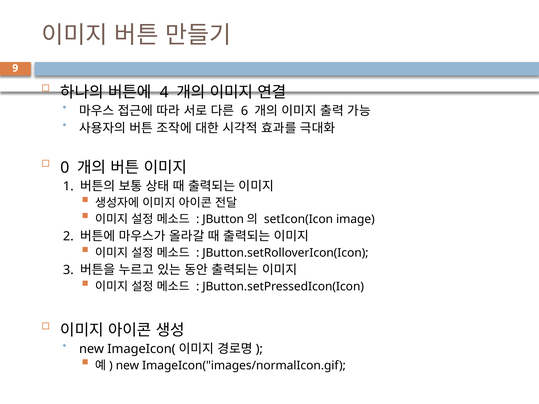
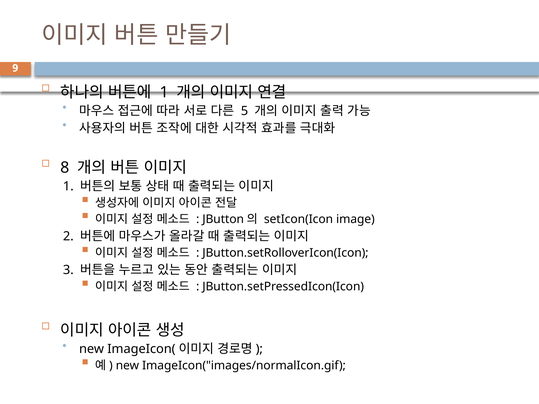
4 at (164, 92): 4 -> 1
6: 6 -> 5
0: 0 -> 8
